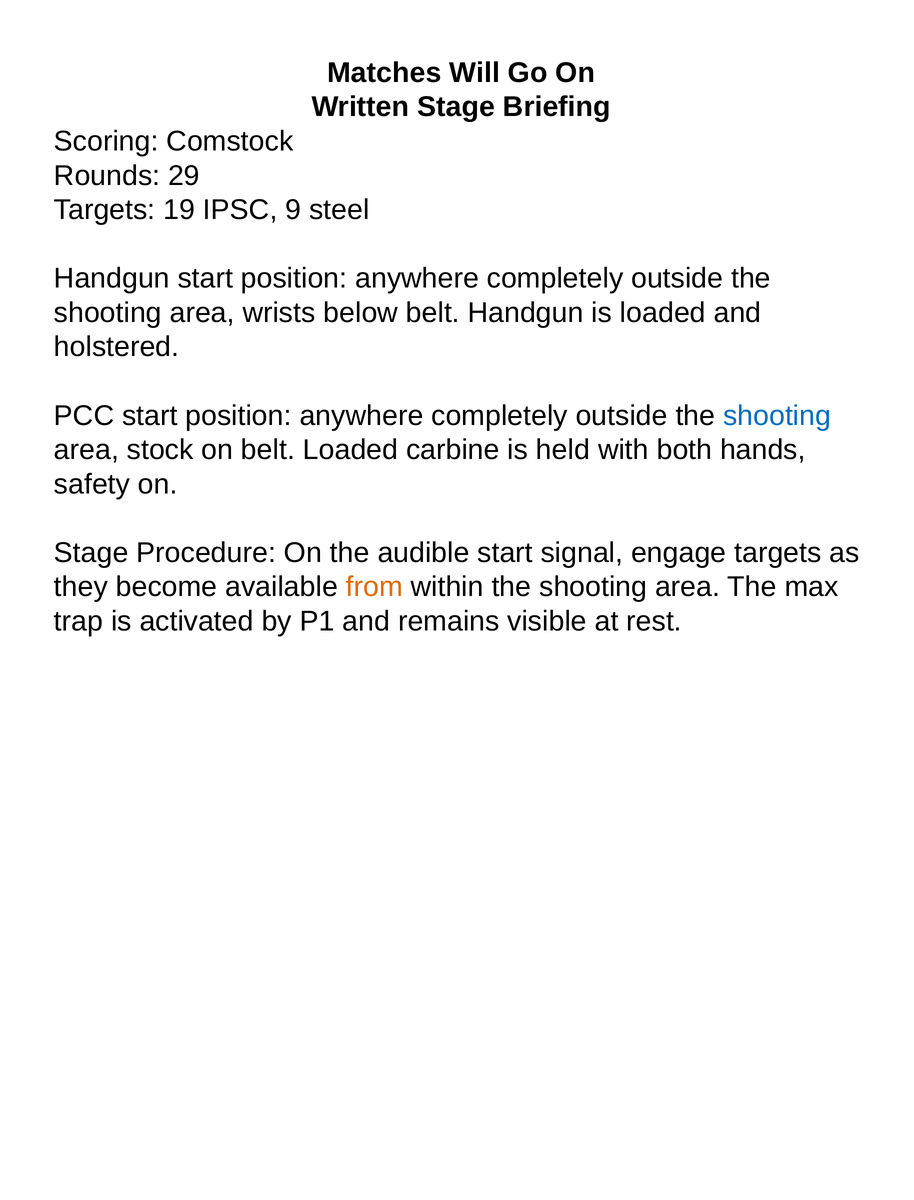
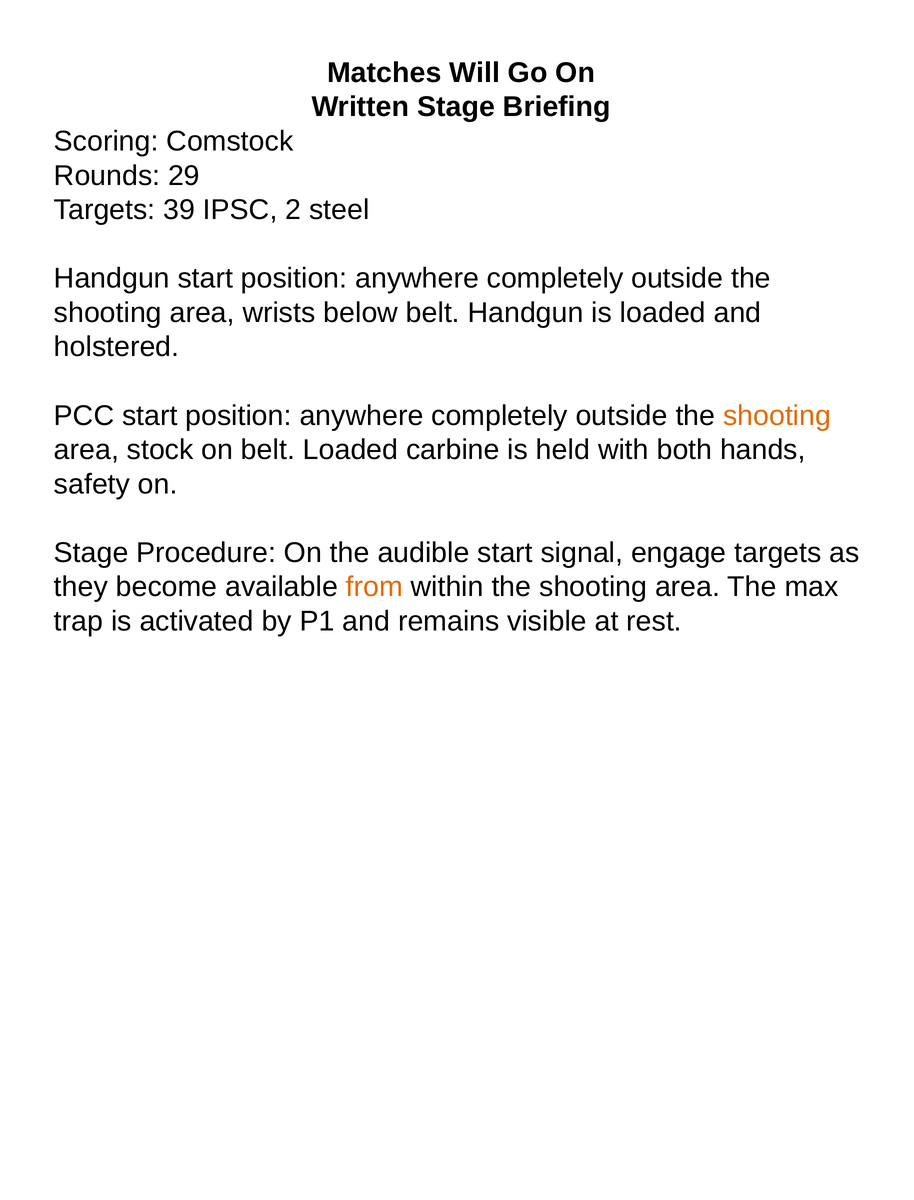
19: 19 -> 39
9: 9 -> 2
shooting at (777, 416) colour: blue -> orange
